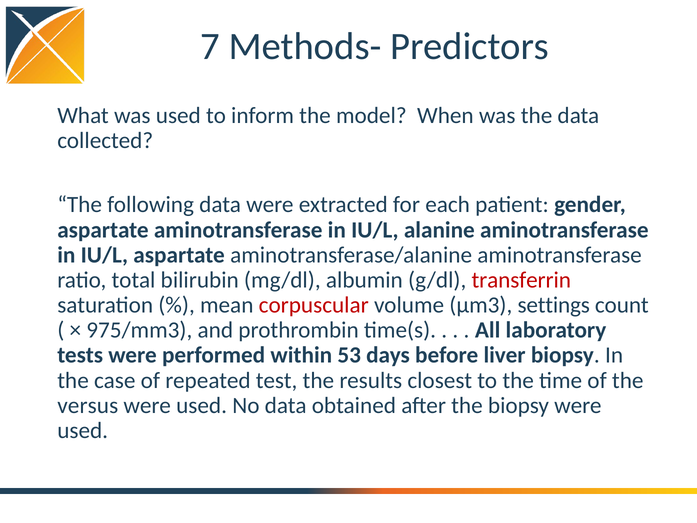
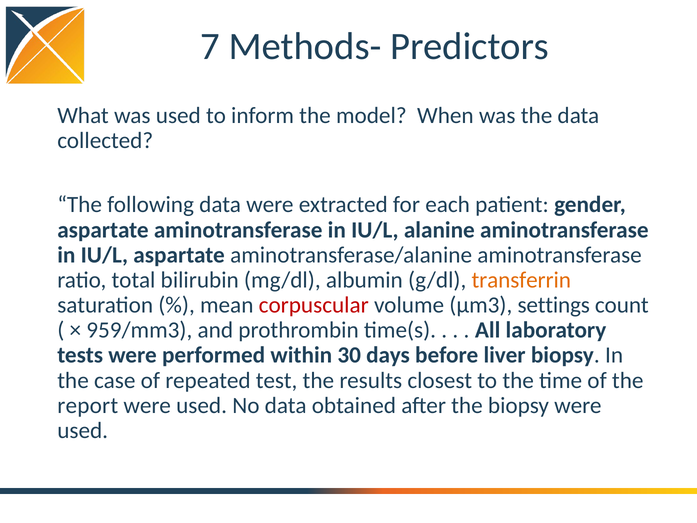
transferrin colour: red -> orange
975/mm3: 975/mm3 -> 959/mm3
53: 53 -> 30
versus: versus -> report
